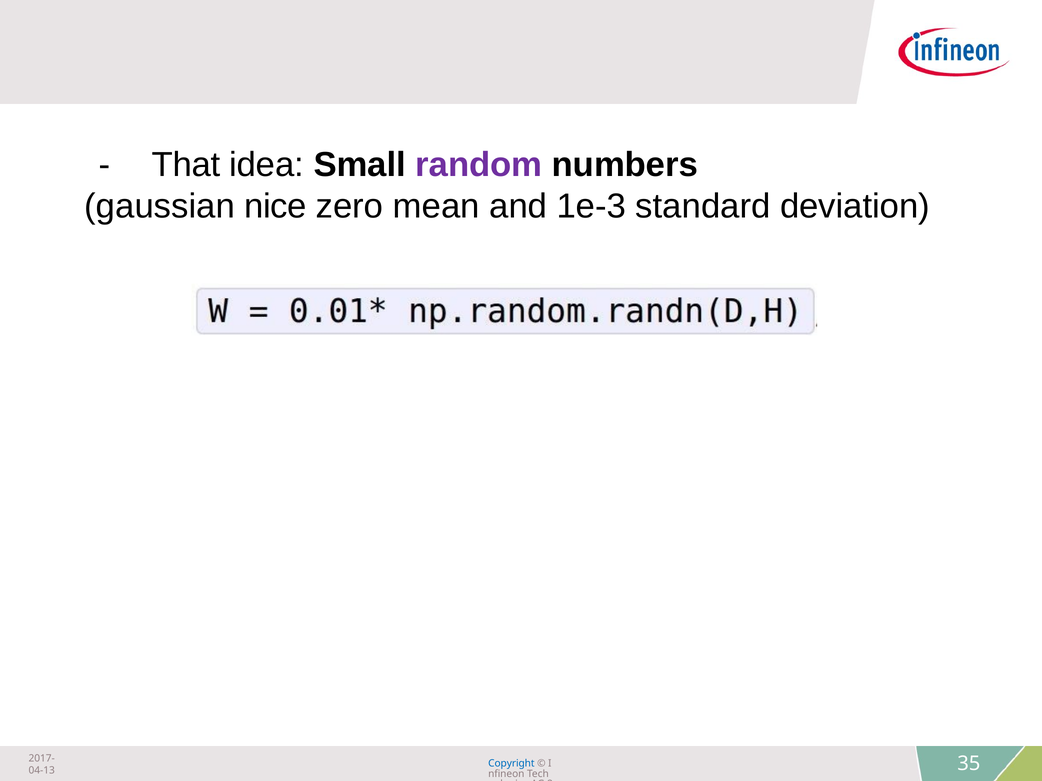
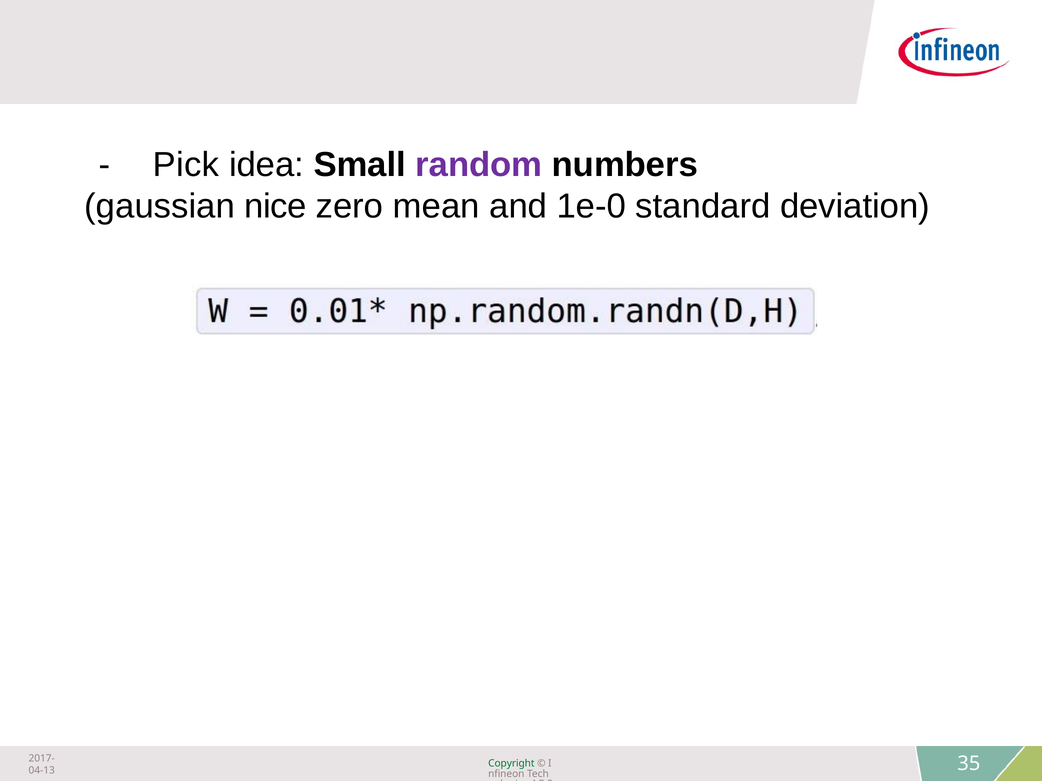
That: That -> Pick
1e-3: 1e-3 -> 1e-0
Copyright colour: blue -> green
